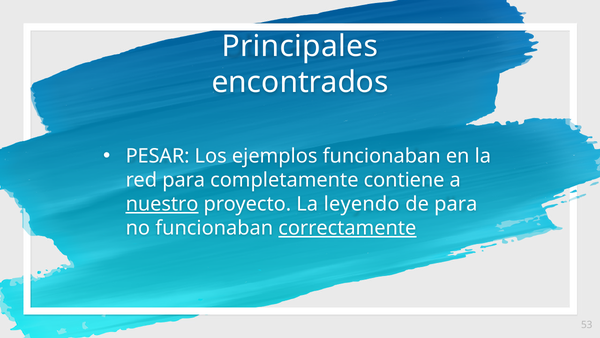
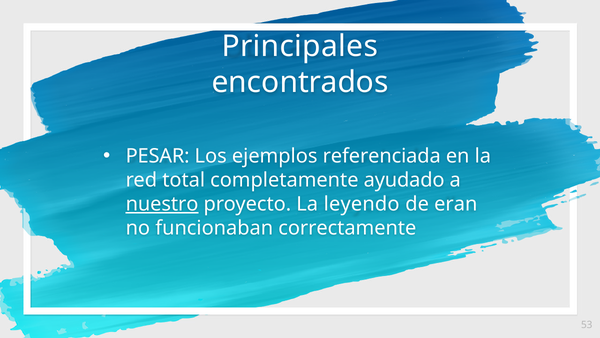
ejemplos funcionaban: funcionaban -> referenciada
red para: para -> total
contiene: contiene -> ayudado
de para: para -> eran
correctamente underline: present -> none
